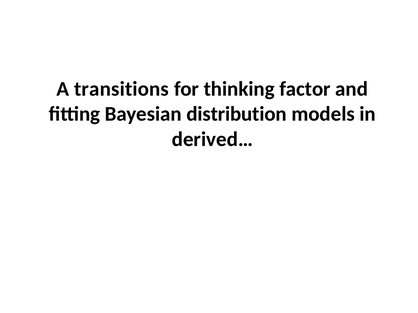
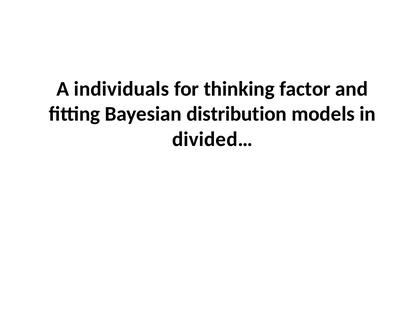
transitions: transitions -> individuals
derived…: derived… -> divided…
